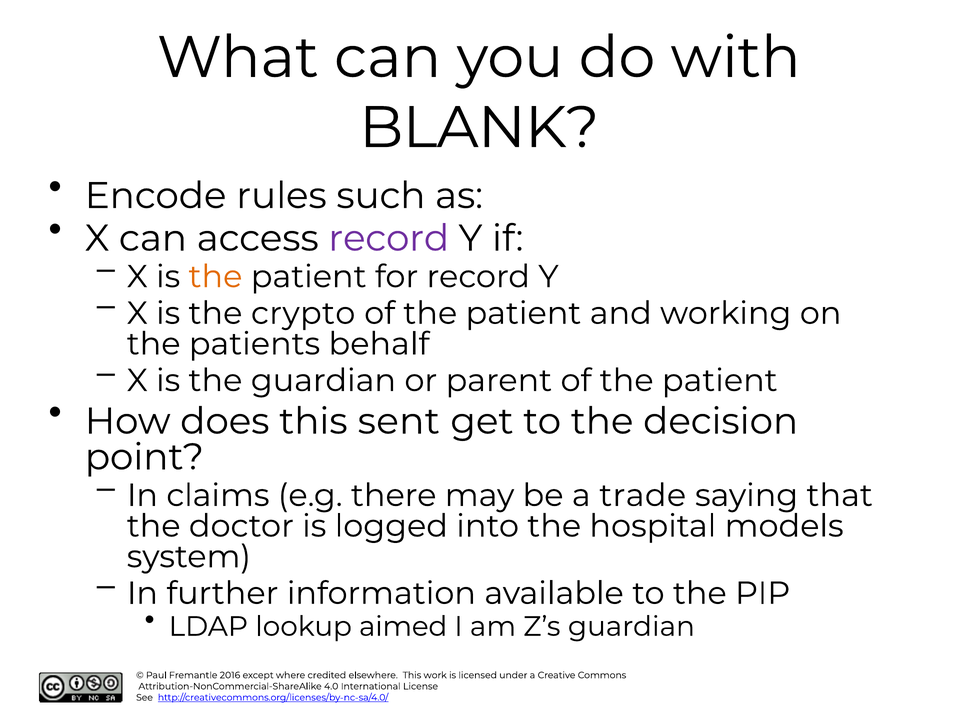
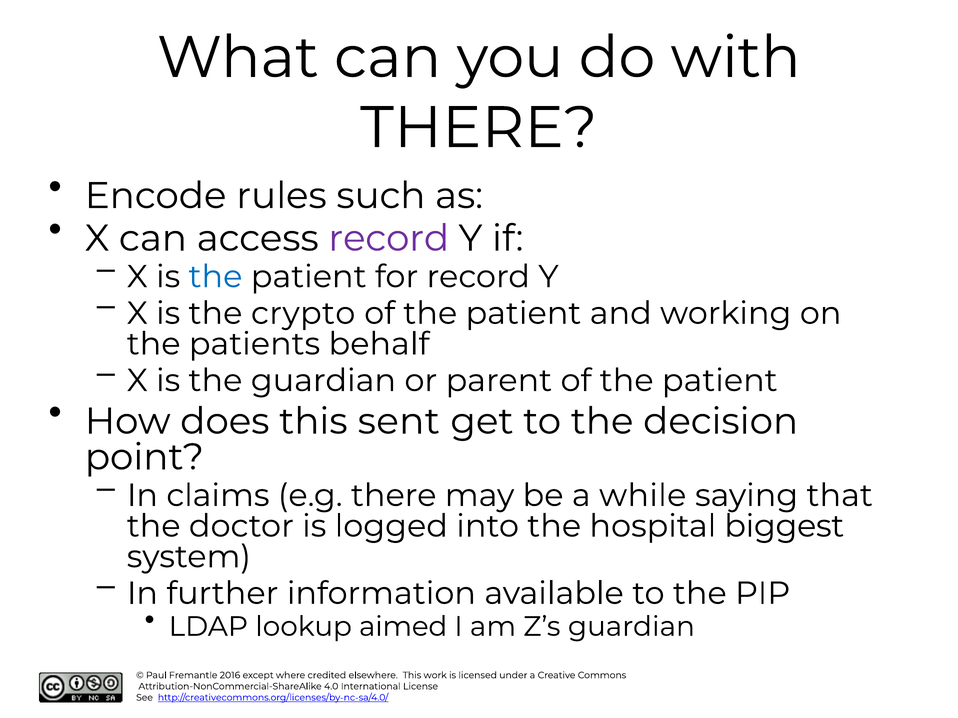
BLANK at (479, 128): BLANK -> THERE
the at (215, 277) colour: orange -> blue
trade: trade -> while
models: models -> biggest
